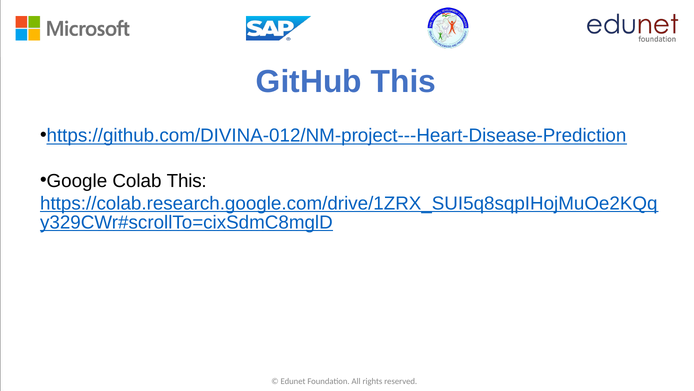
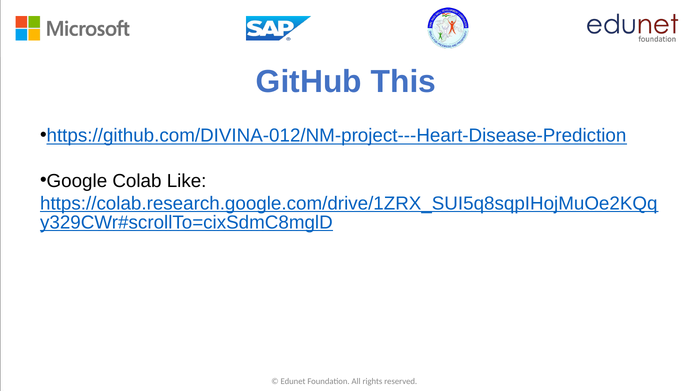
Colab This: This -> Like
